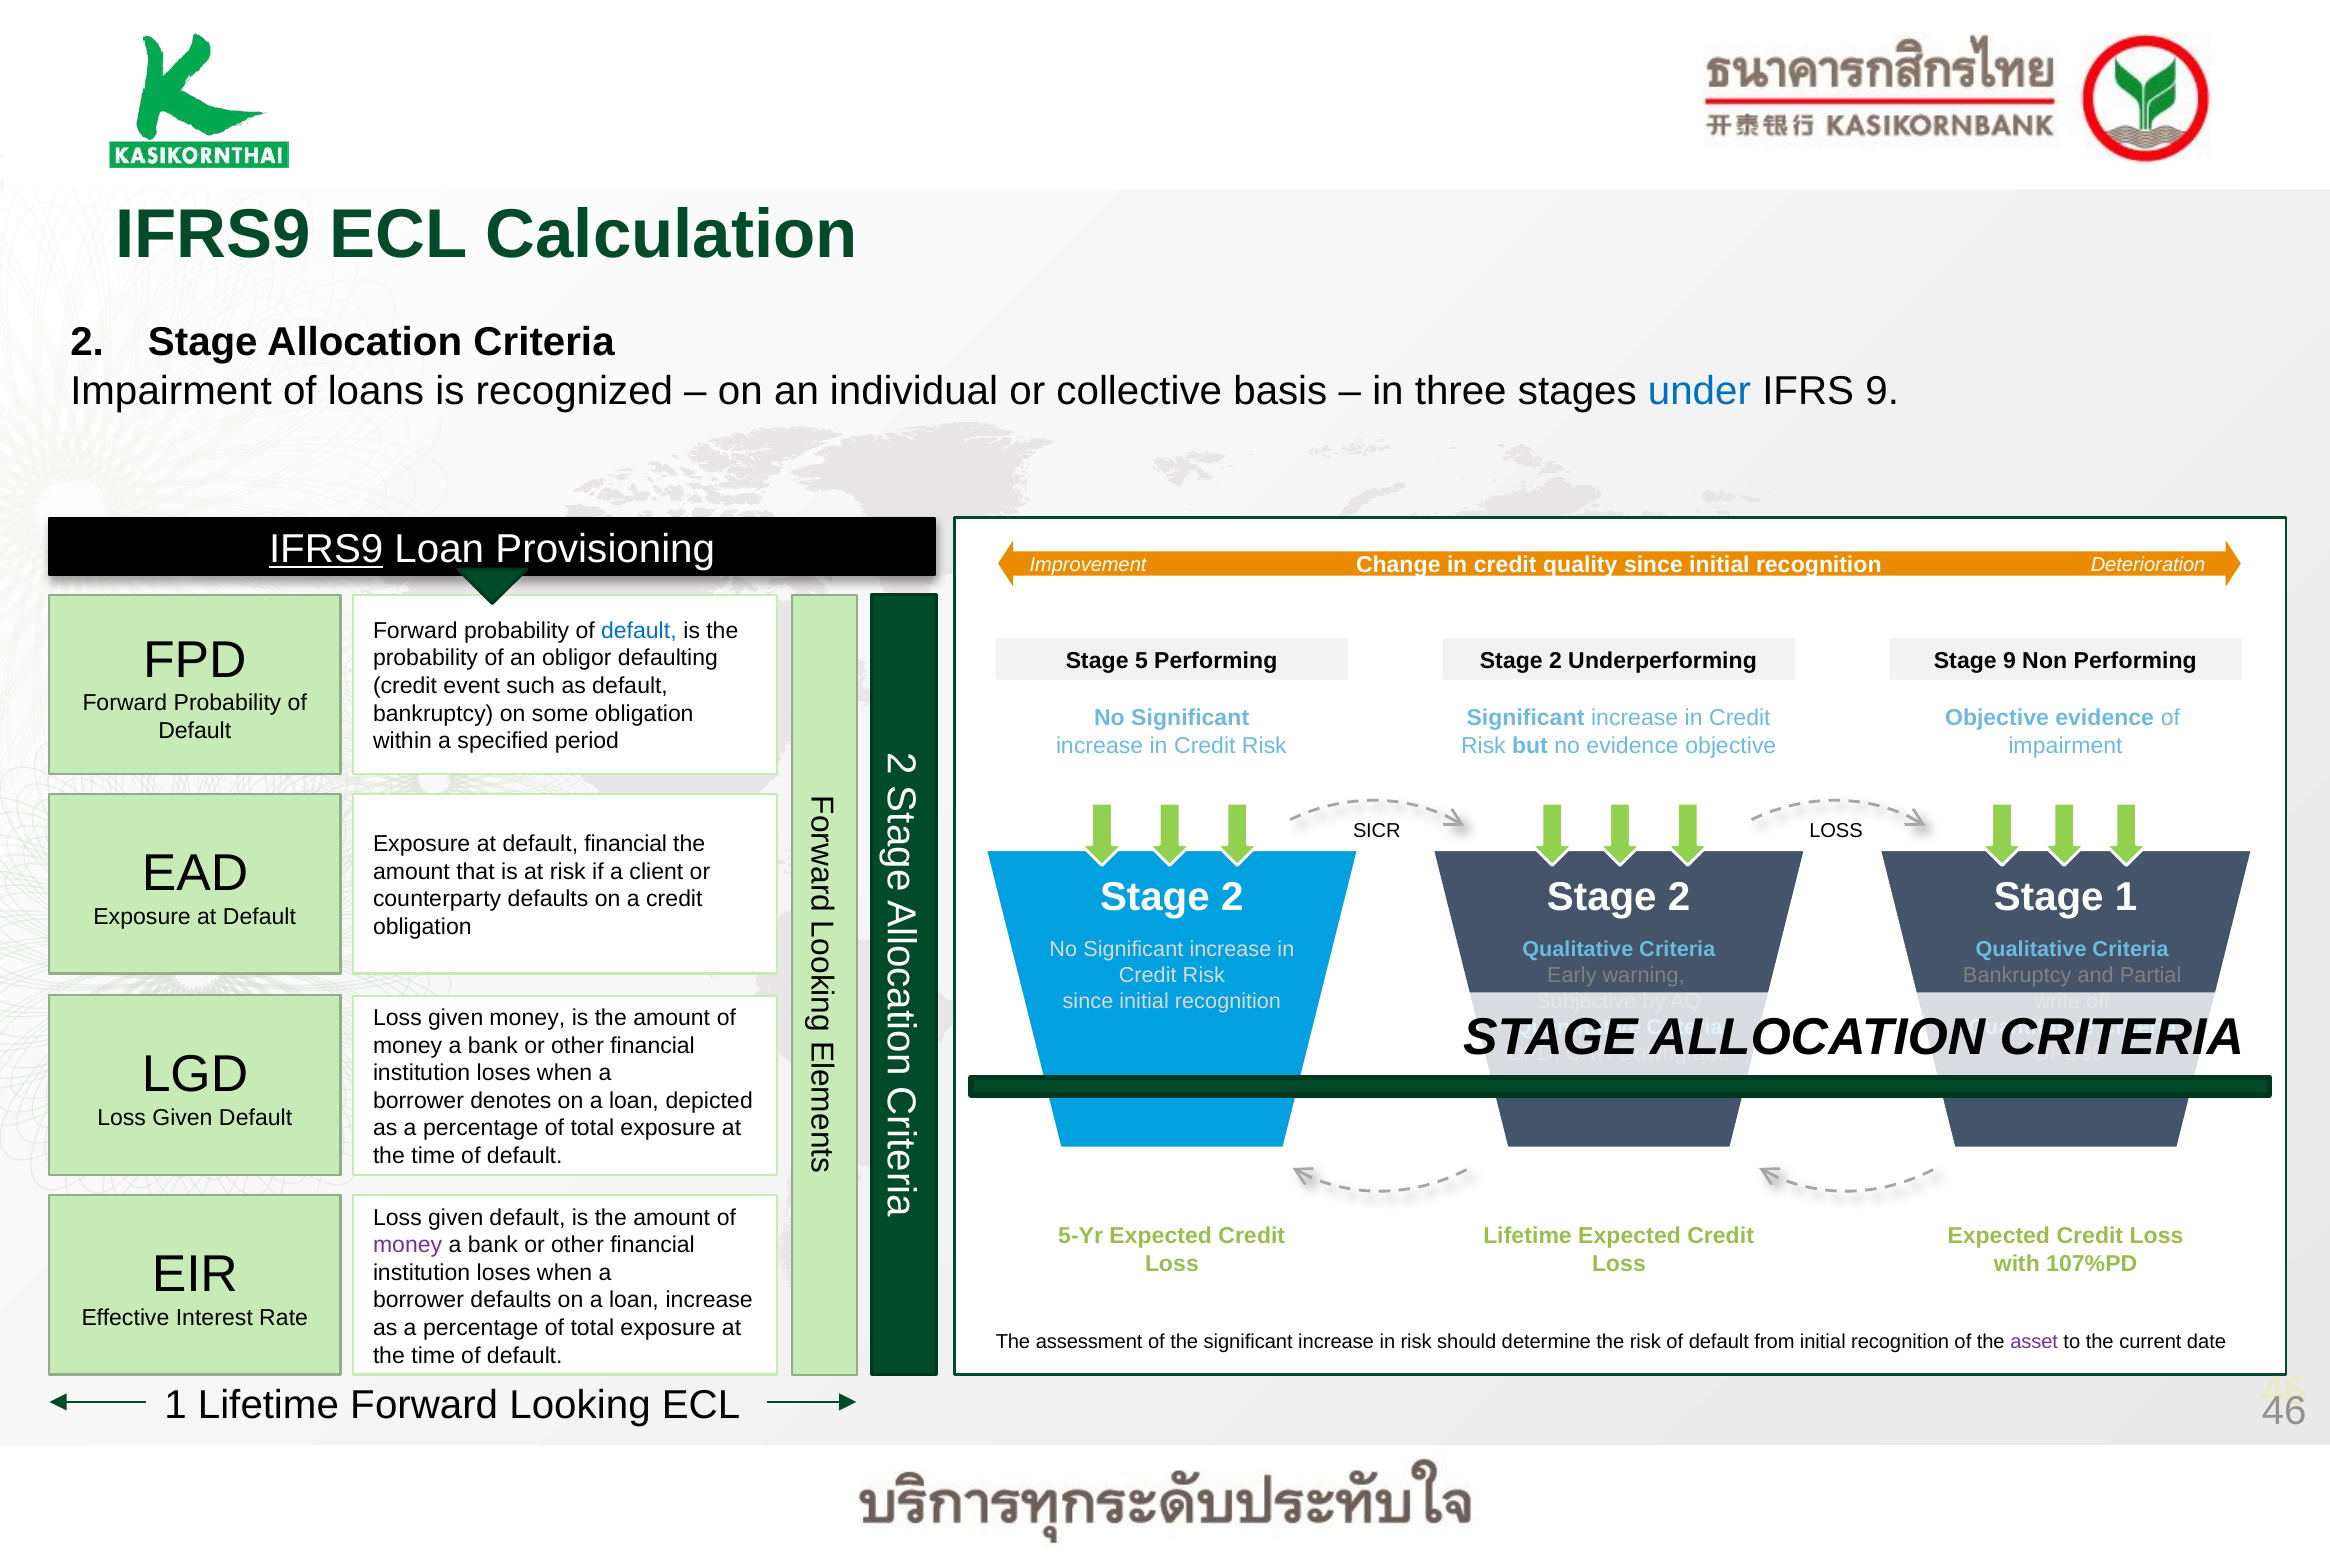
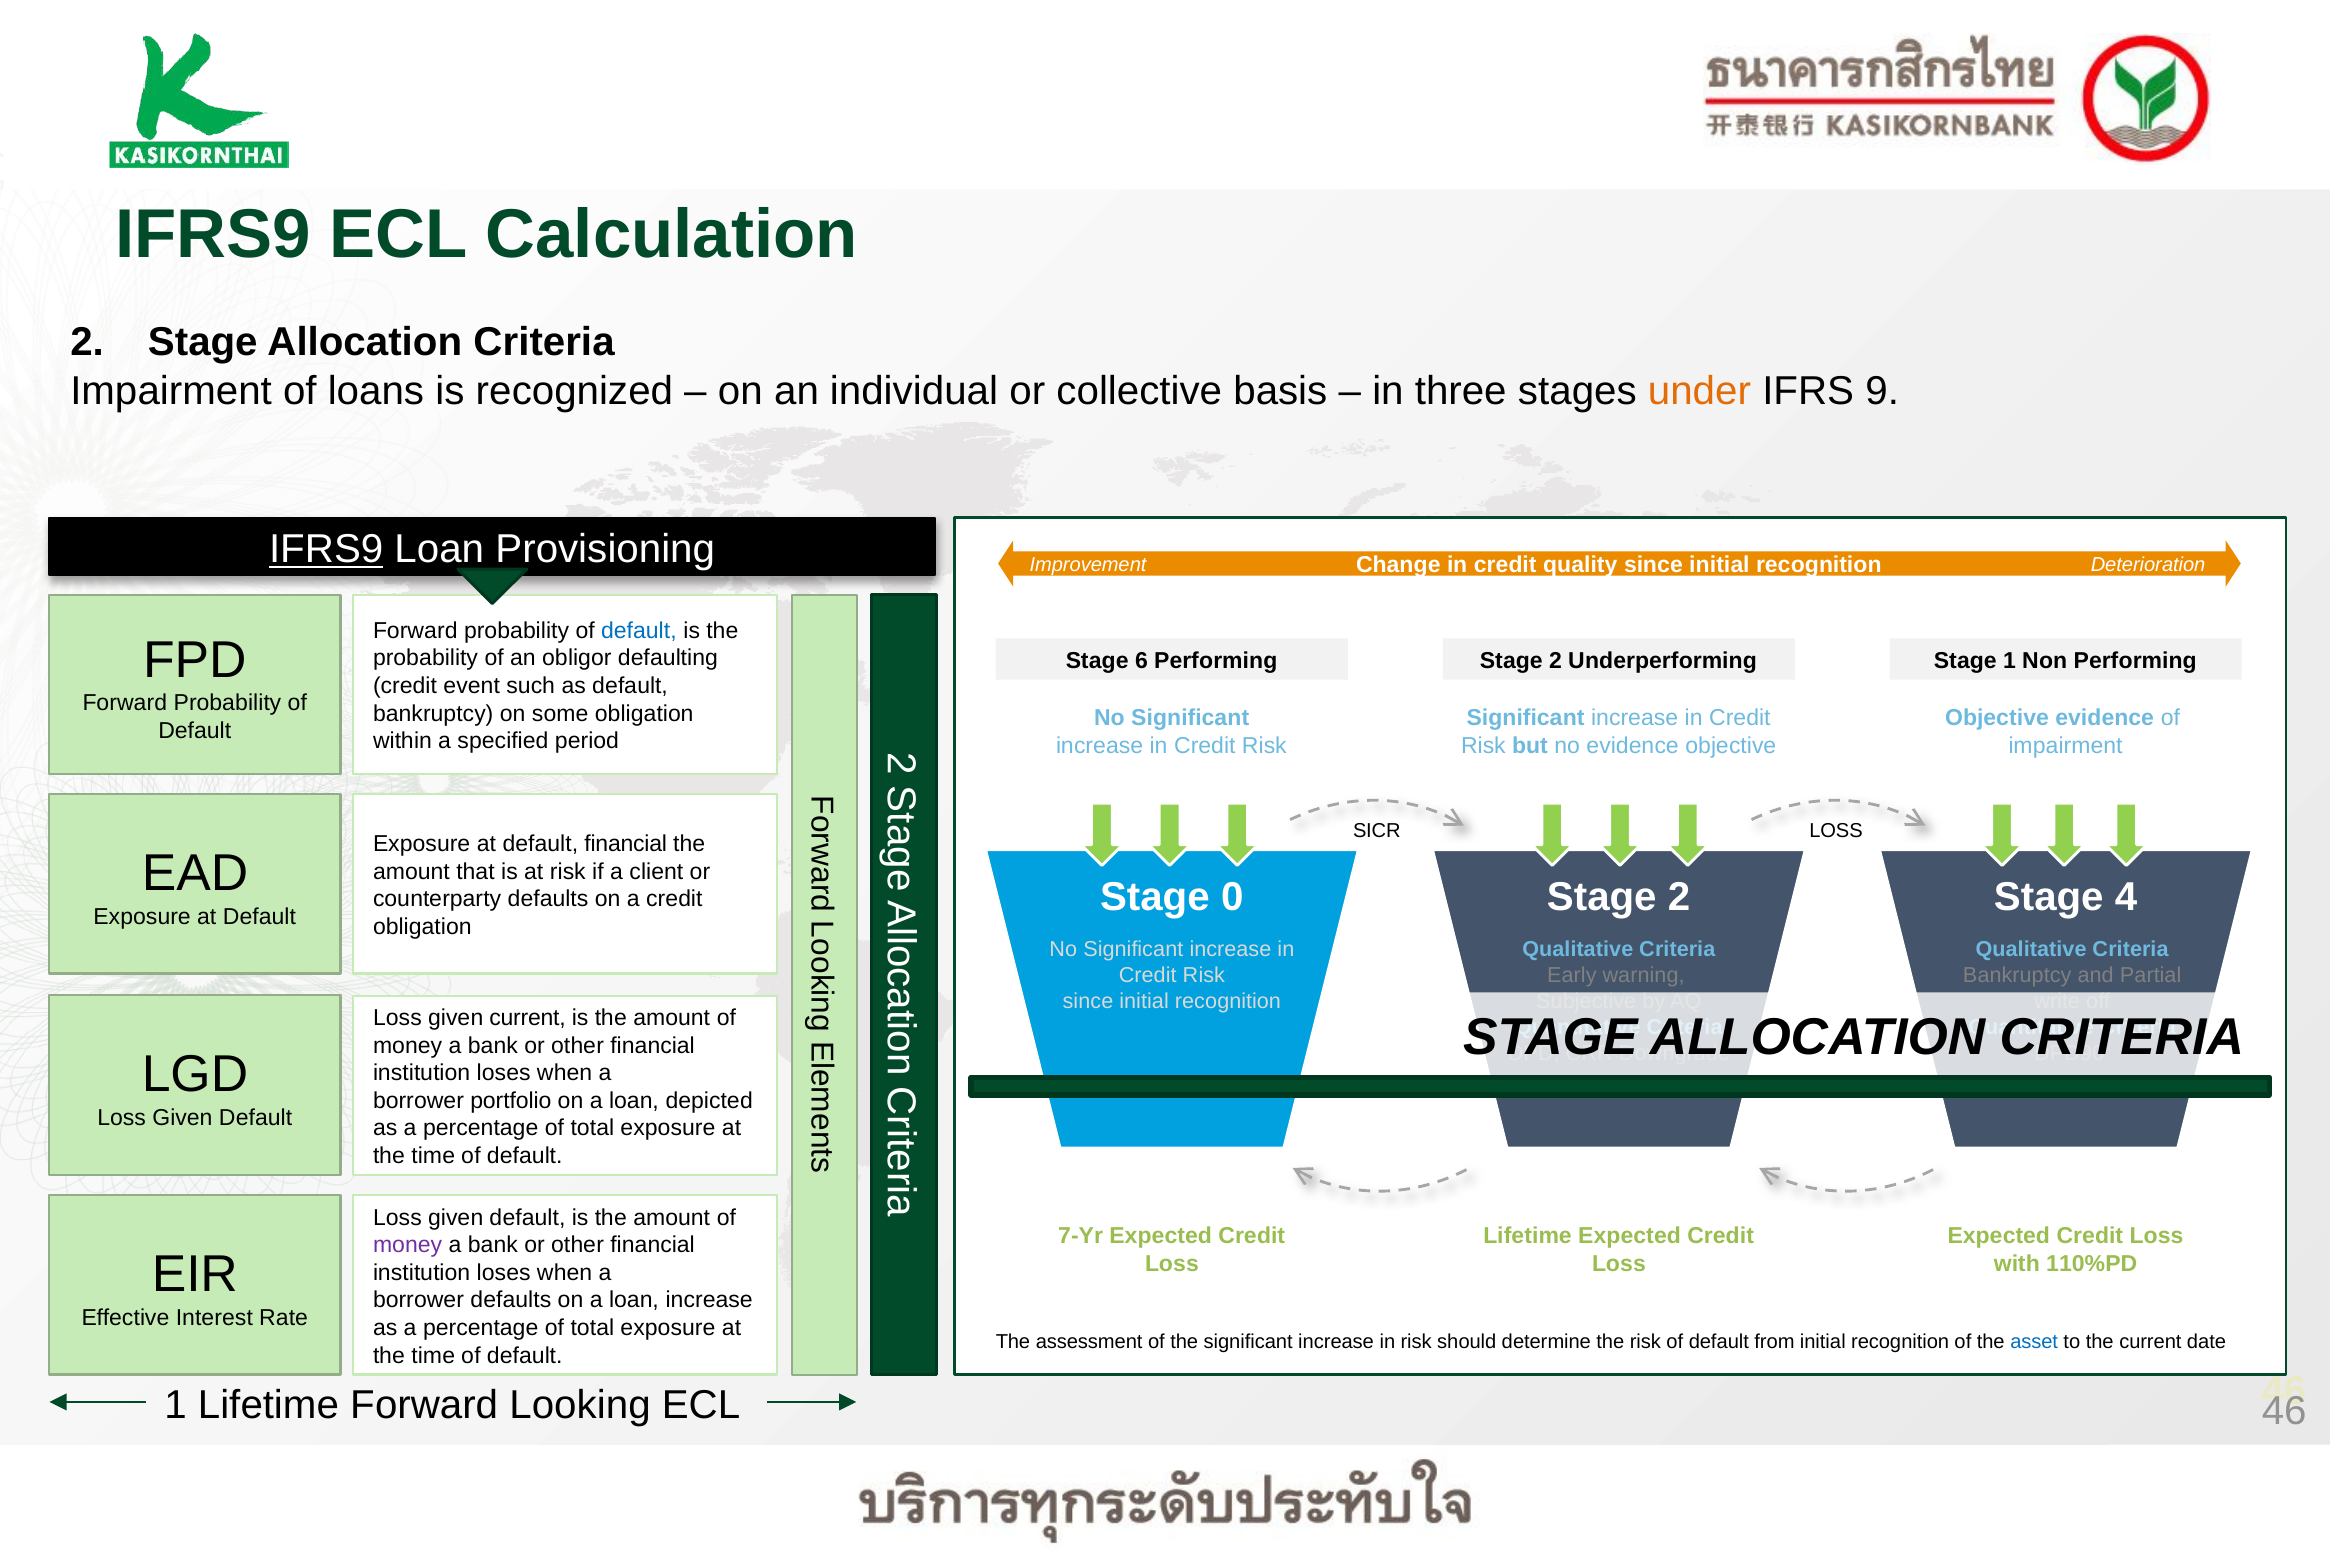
under colour: blue -> orange
5: 5 -> 6
Stage 9: 9 -> 1
2 at (1232, 898): 2 -> 0
Stage 1: 1 -> 4
given money: money -> current
denotes: denotes -> portfolio
5-Yr: 5-Yr -> 7-Yr
107%PD: 107%PD -> 110%PD
asset colour: purple -> blue
